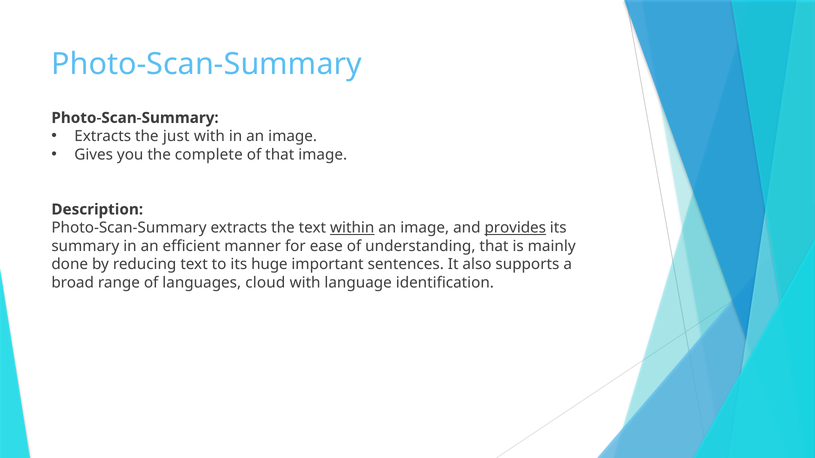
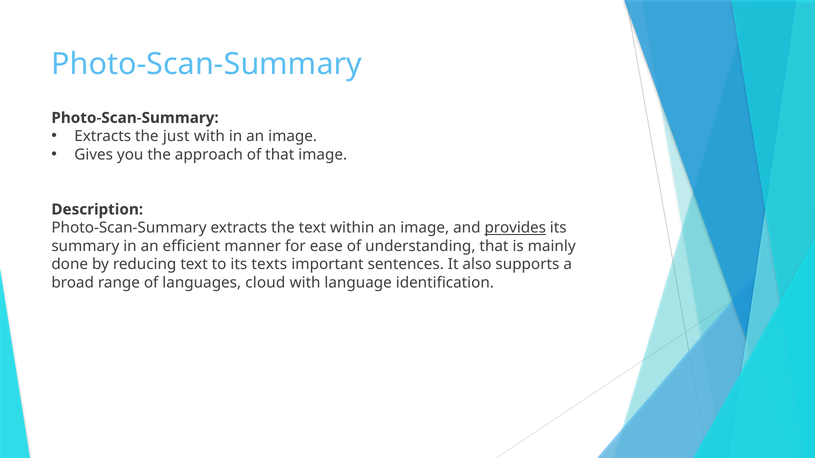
complete: complete -> approach
within underline: present -> none
huge: huge -> texts
